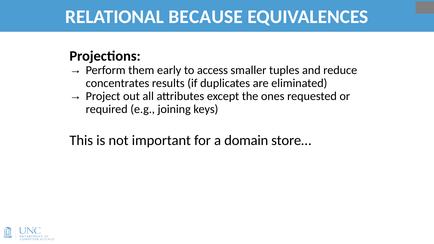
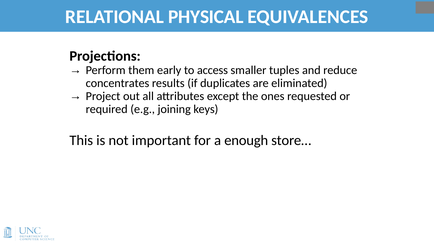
BECAUSE: BECAUSE -> PHYSICAL
domain: domain -> enough
